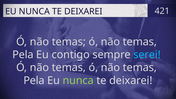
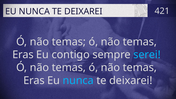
Pela at (23, 55): Pela -> Eras
Pela at (34, 81): Pela -> Eras
nunca at (78, 81) colour: light green -> light blue
